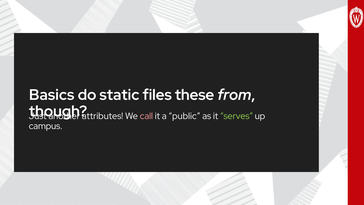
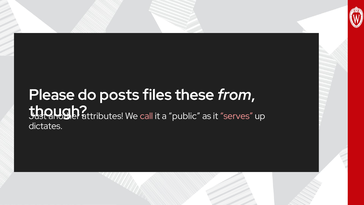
Basics: Basics -> Please
static: static -> posts
serves colour: light green -> pink
campus: campus -> dictates
